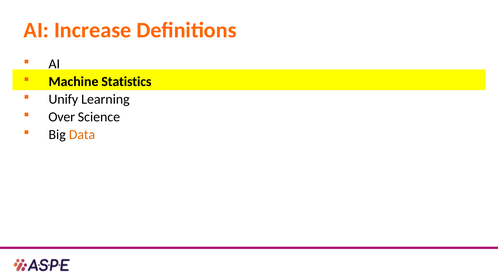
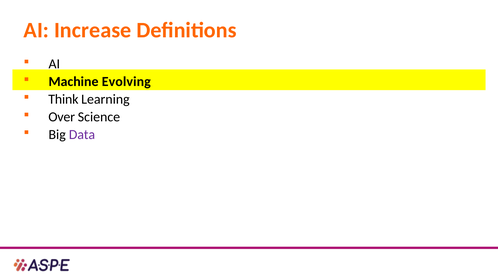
Statistics: Statistics -> Evolving
Unify: Unify -> Think
Data colour: orange -> purple
